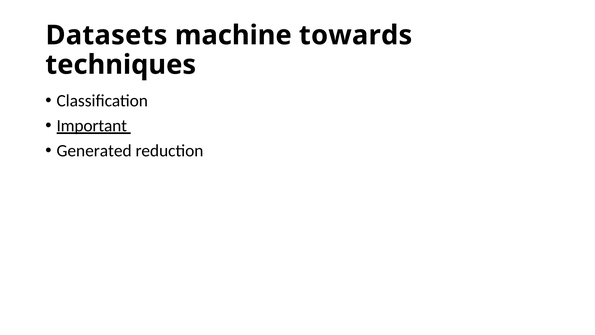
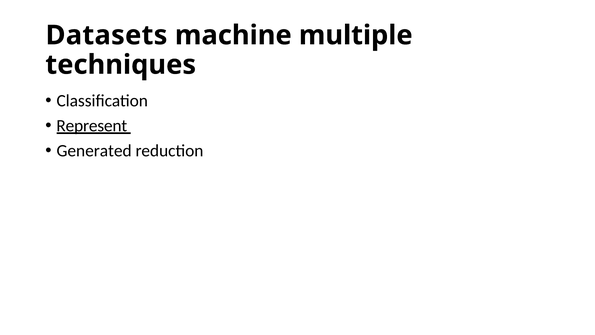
towards: towards -> multiple
Important: Important -> Represent
